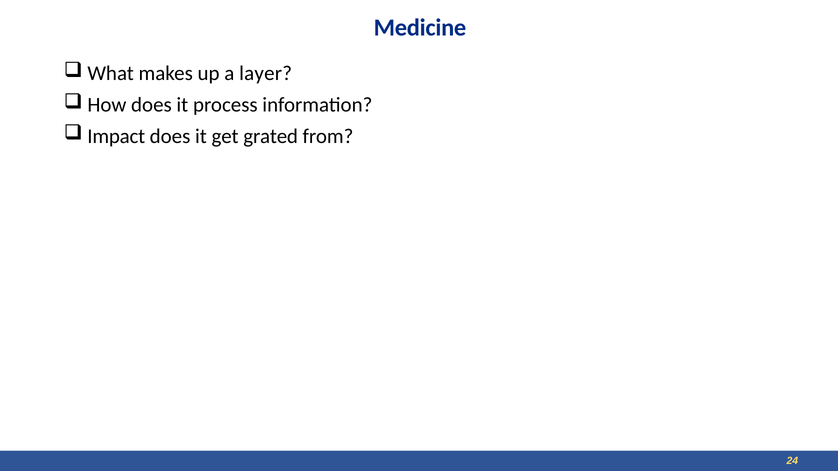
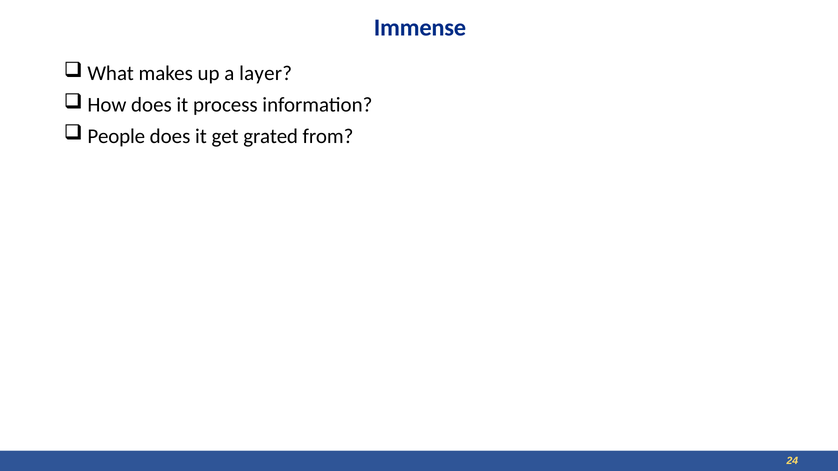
Medicine: Medicine -> Immense
Impact: Impact -> People
